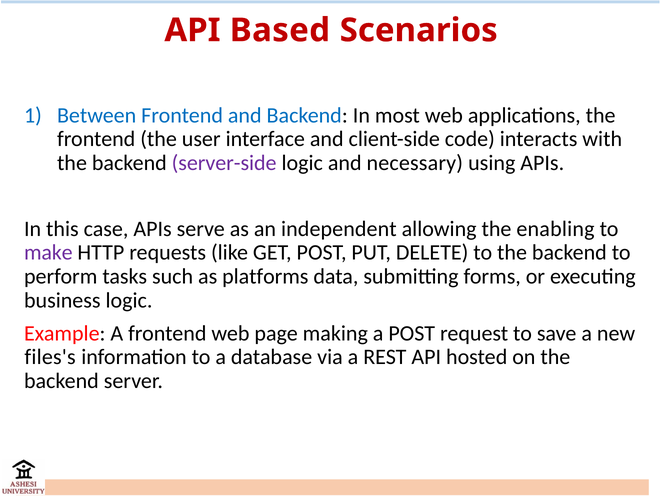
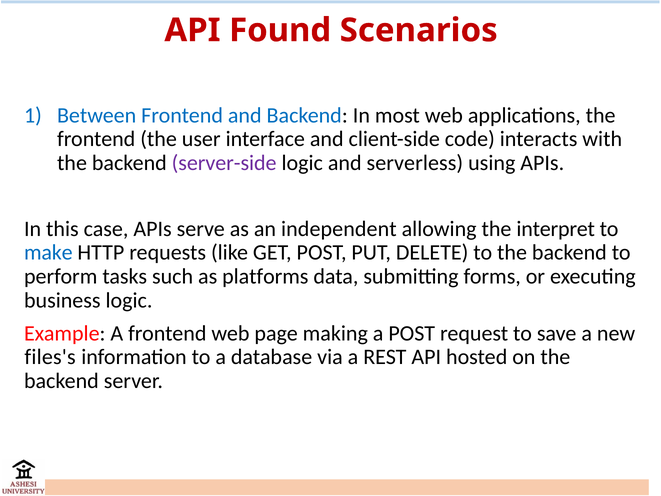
Based: Based -> Found
necessary: necessary -> serverless
enabling: enabling -> interpret
make colour: purple -> blue
